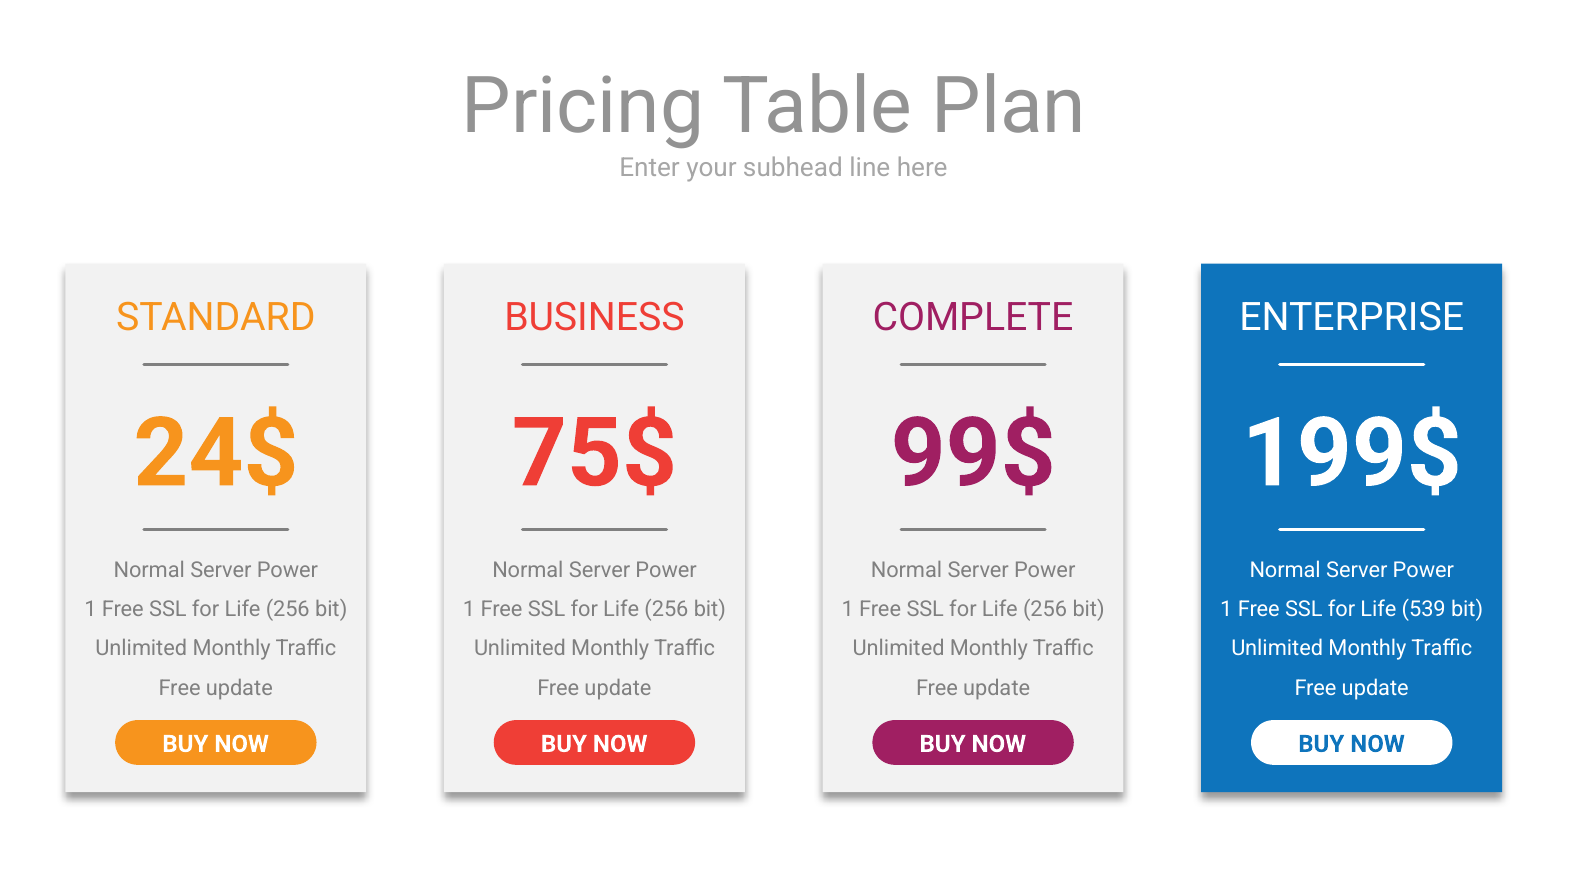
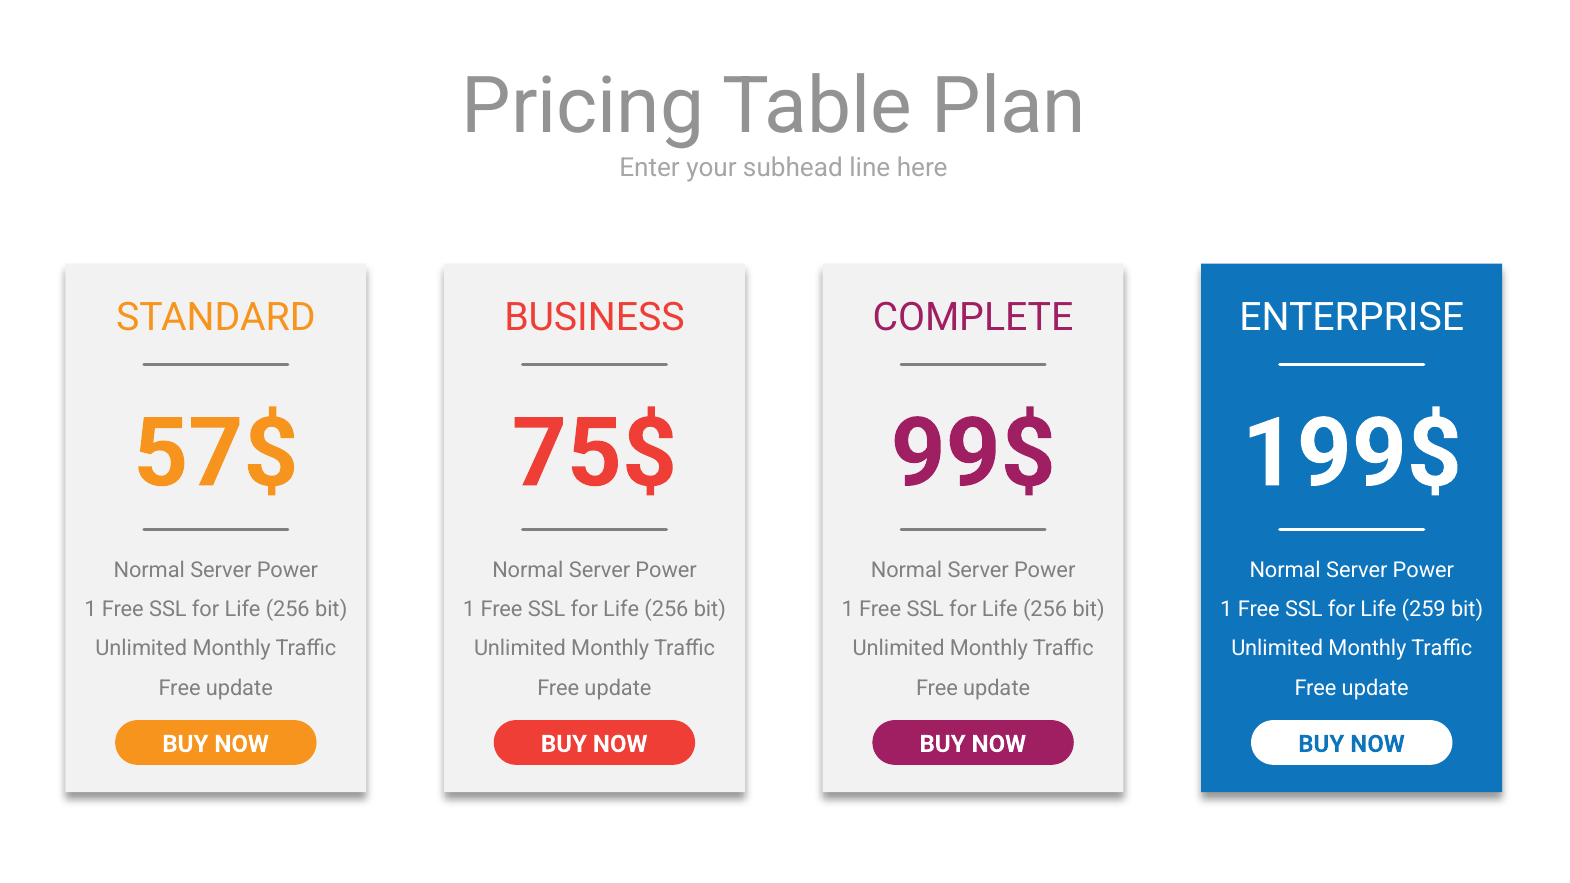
24$: 24$ -> 57$
539: 539 -> 259
